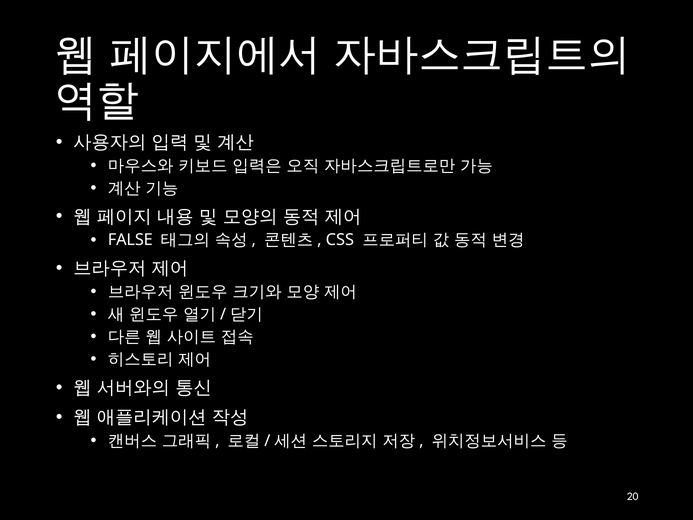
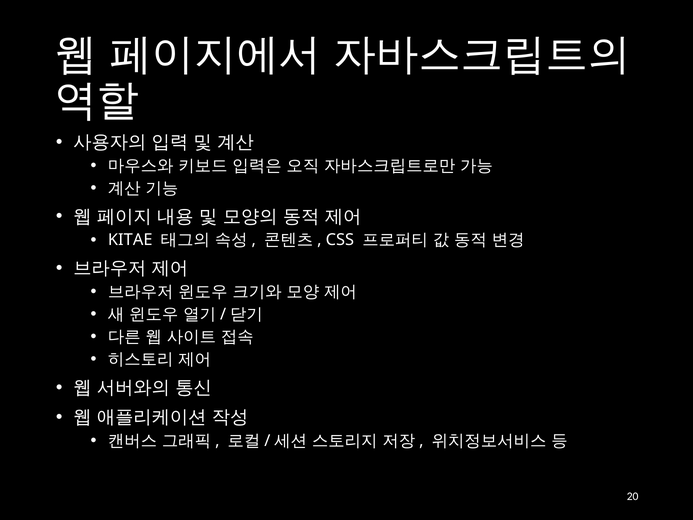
FALSE: FALSE -> KITAE
